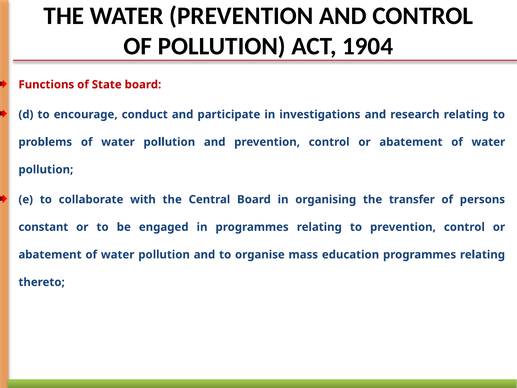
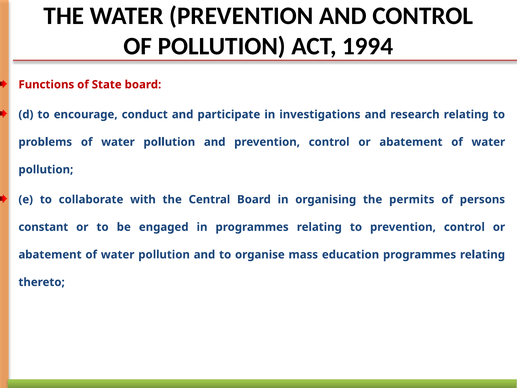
1904: 1904 -> 1994
transfer: transfer -> permits
